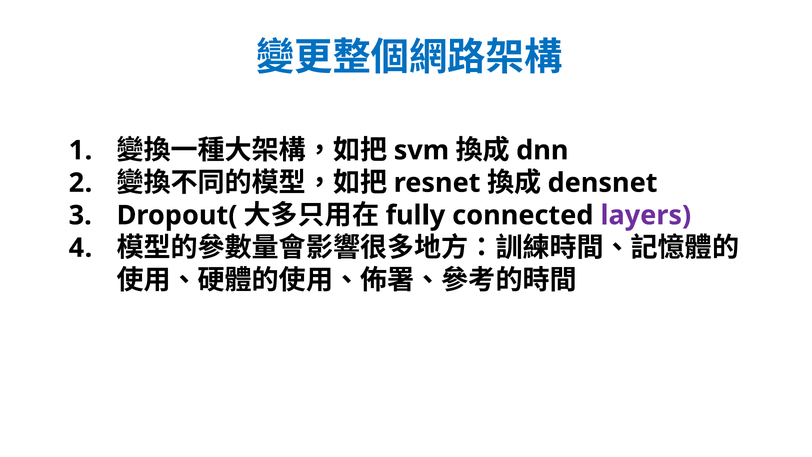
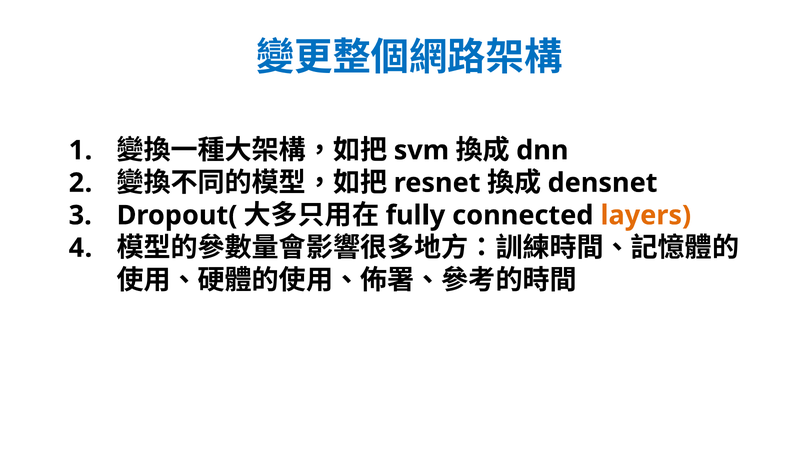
layers colour: purple -> orange
